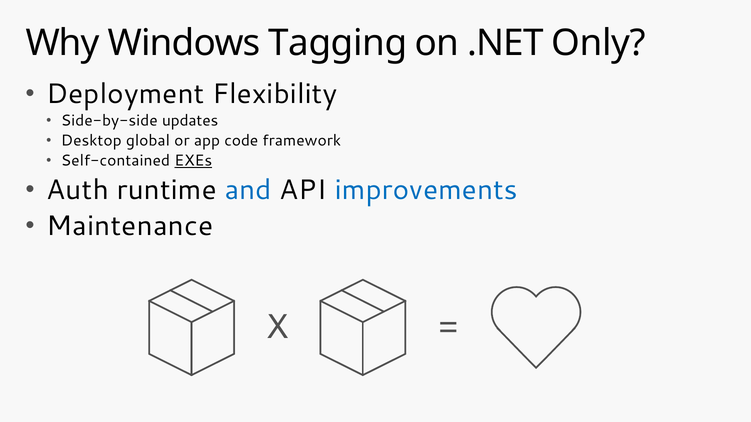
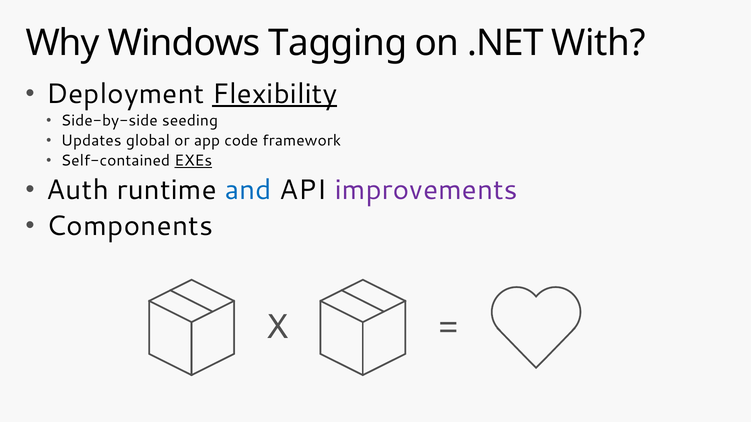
Only: Only -> With
Flexibility underline: none -> present
updates: updates -> seeding
Desktop: Desktop -> Updates
improvements colour: blue -> purple
Maintenance: Maintenance -> Components
